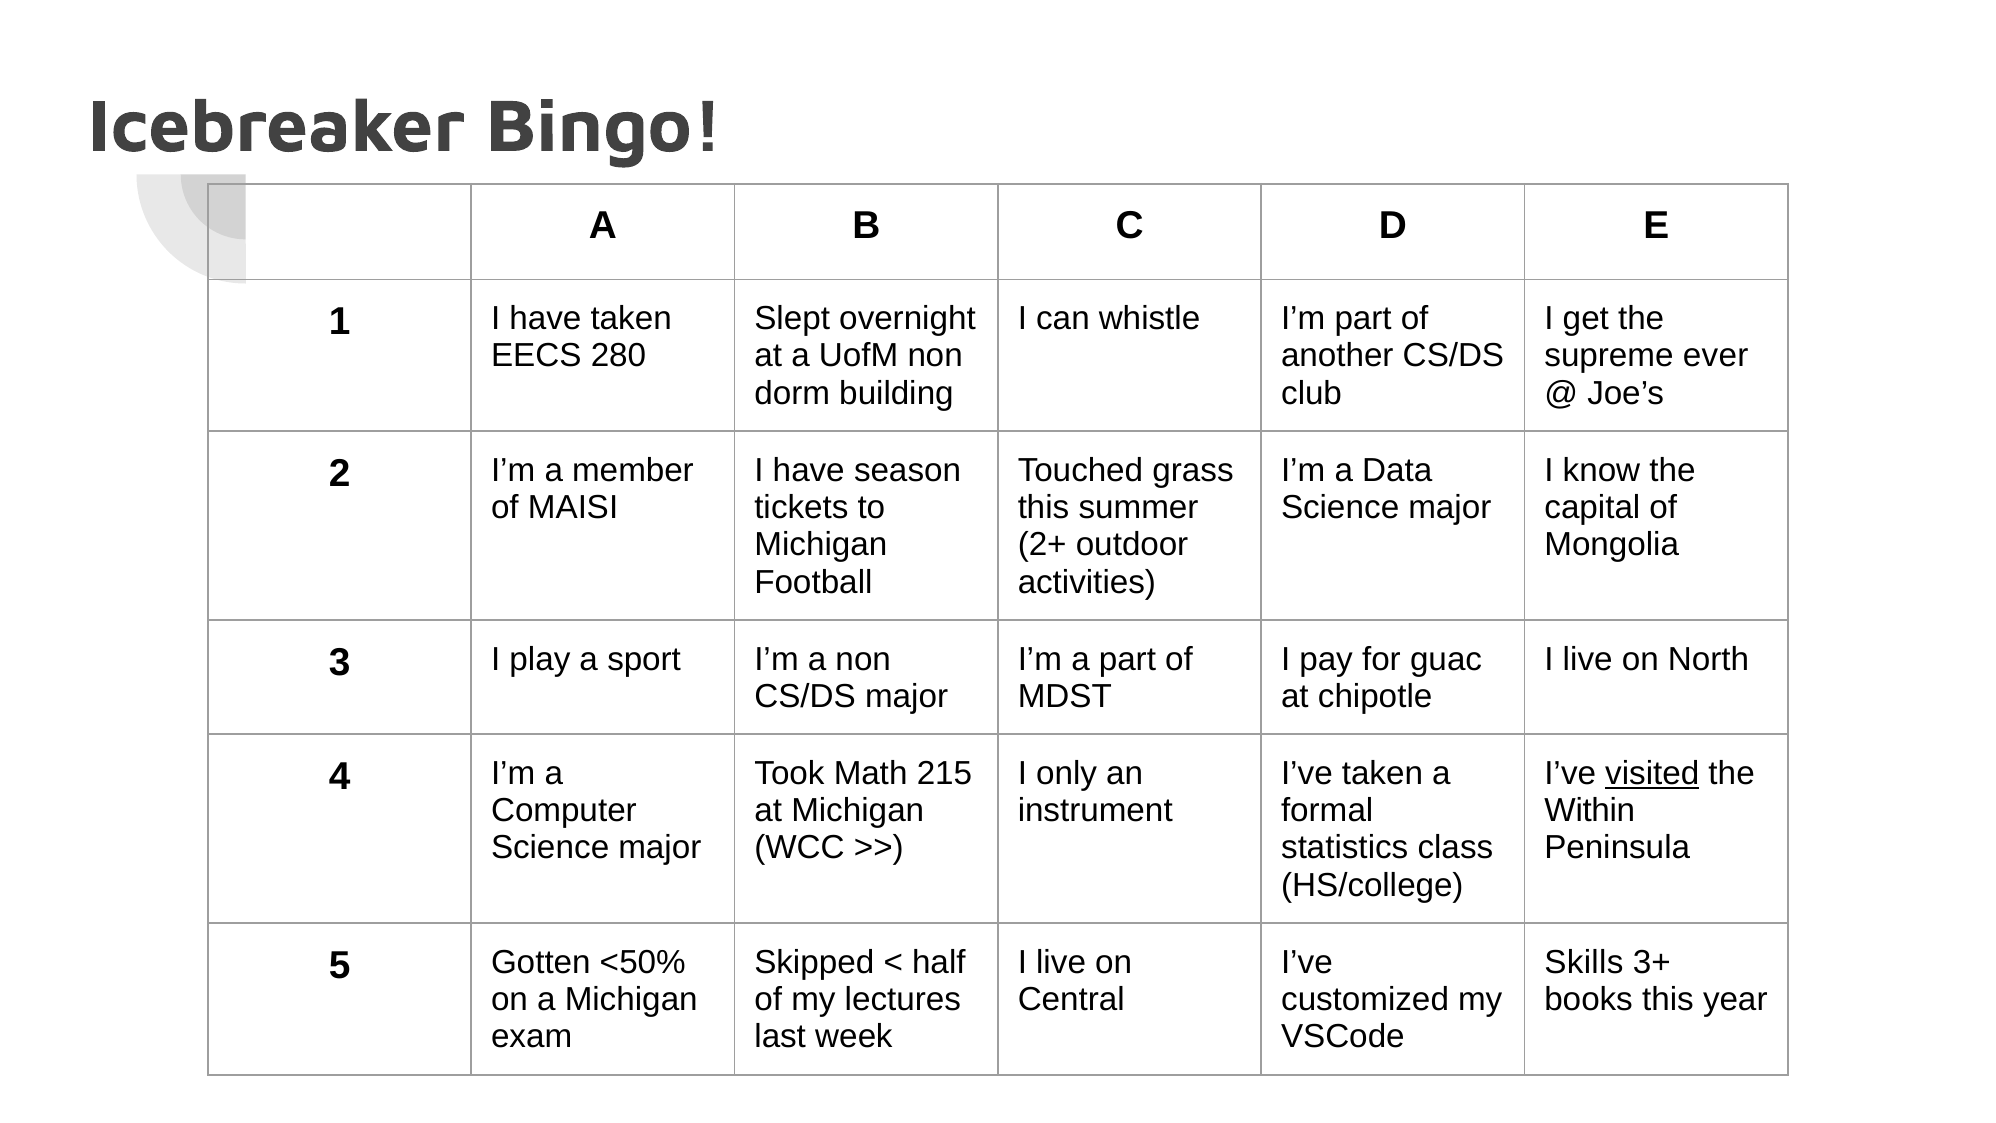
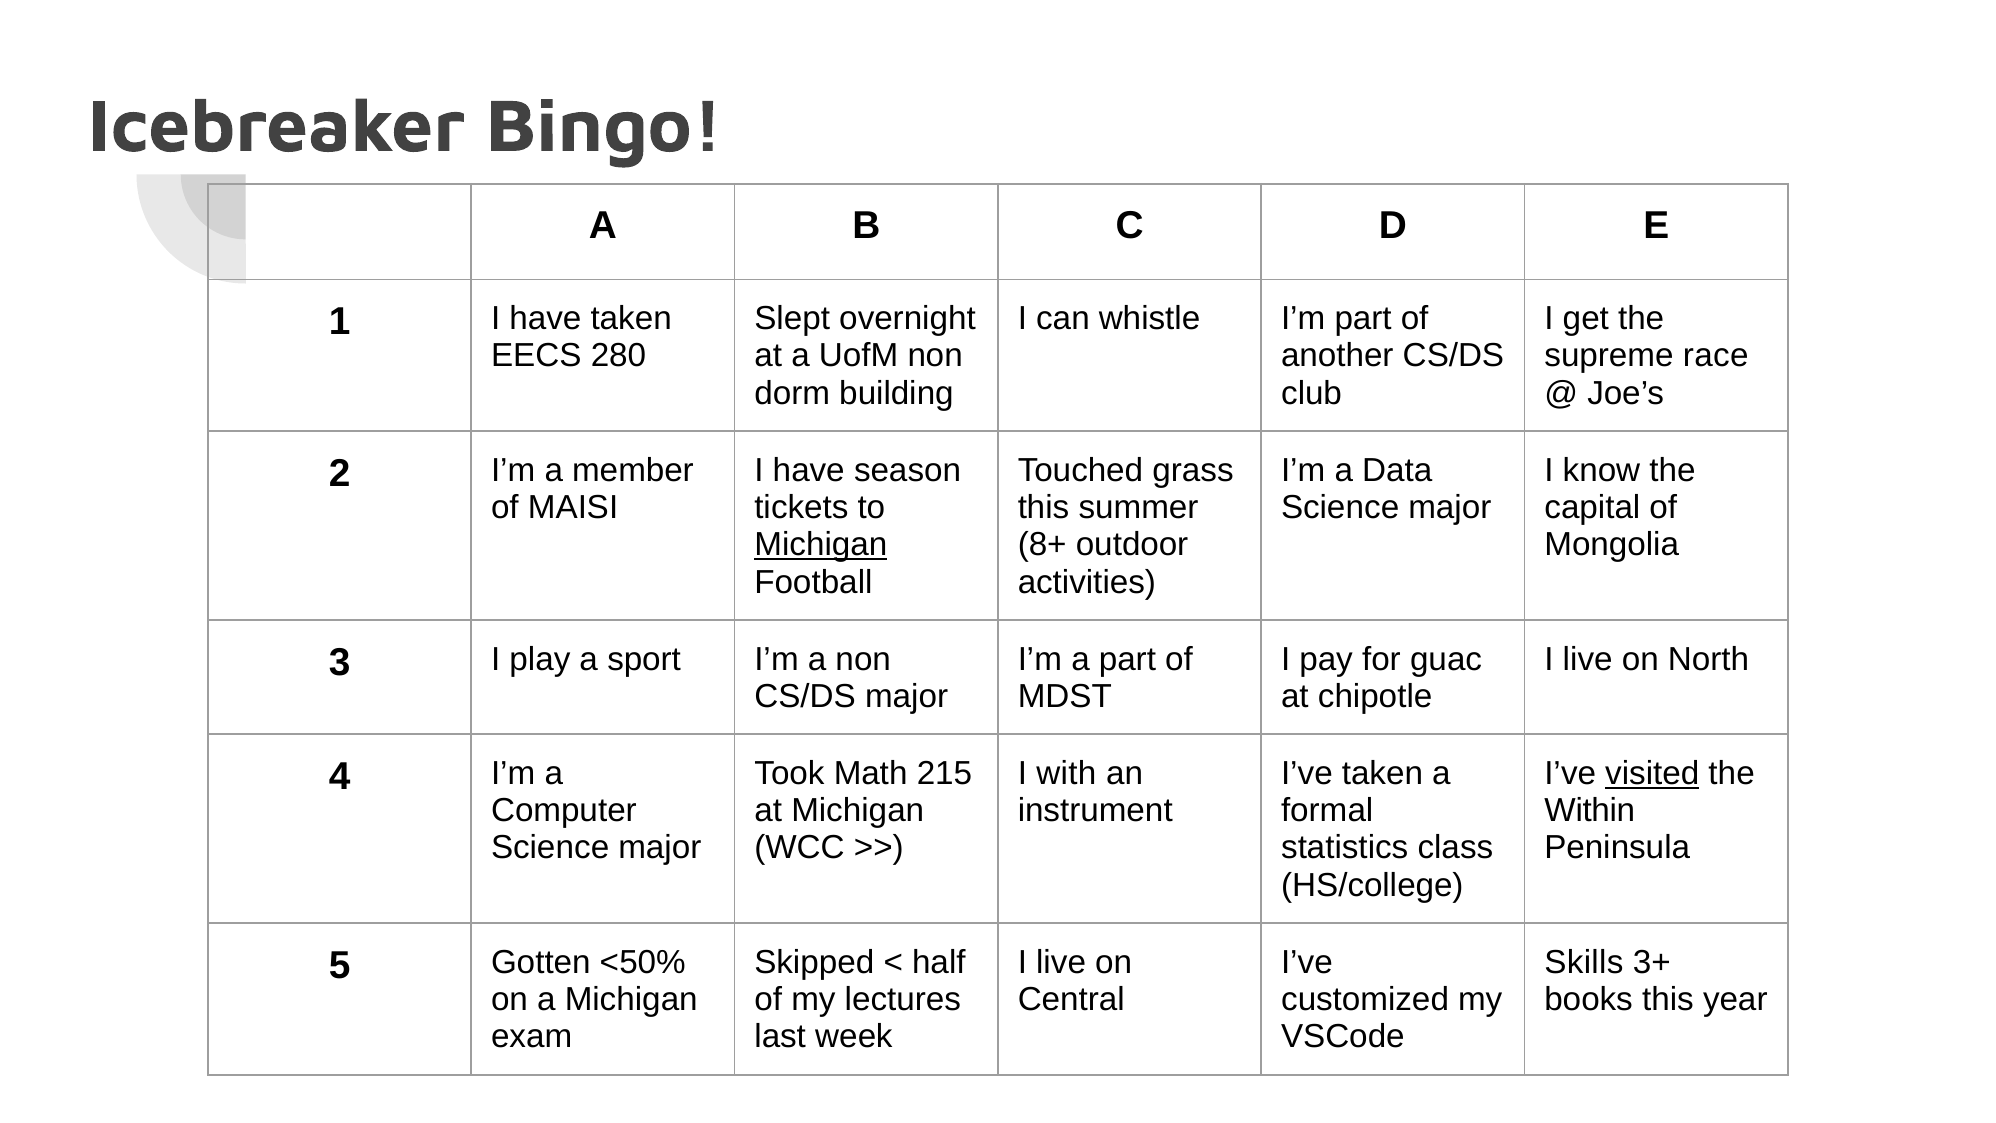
ever: ever -> race
Michigan at (821, 545) underline: none -> present
2+: 2+ -> 8+
only: only -> with
